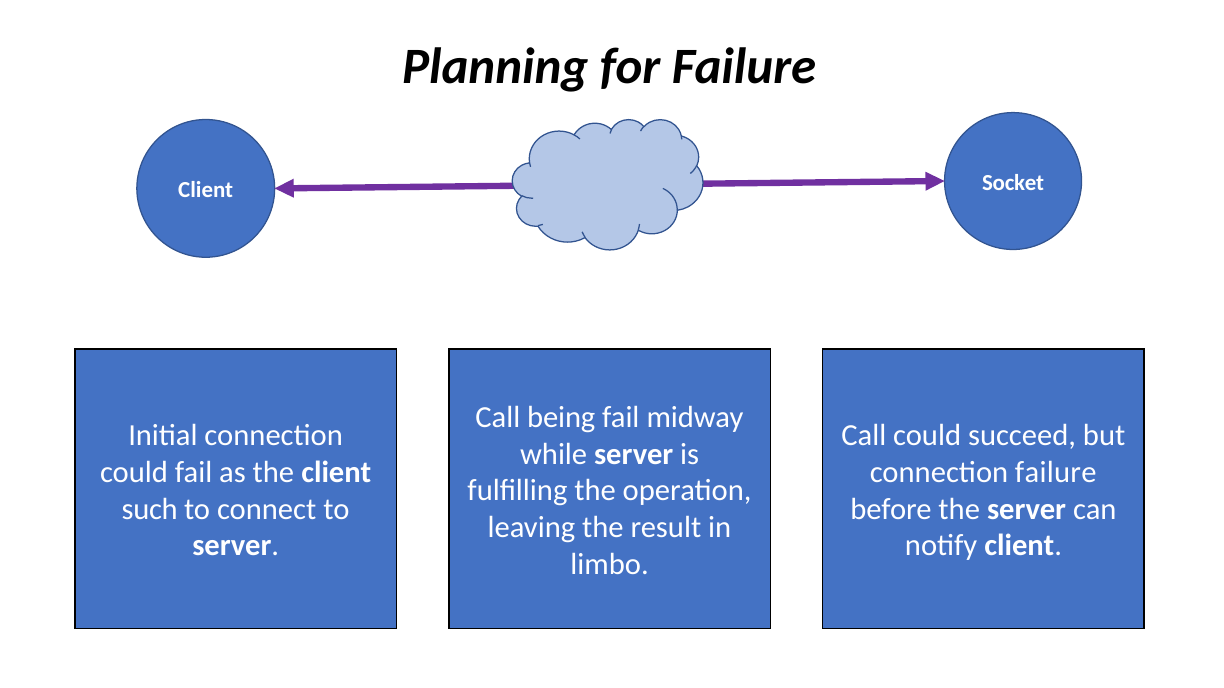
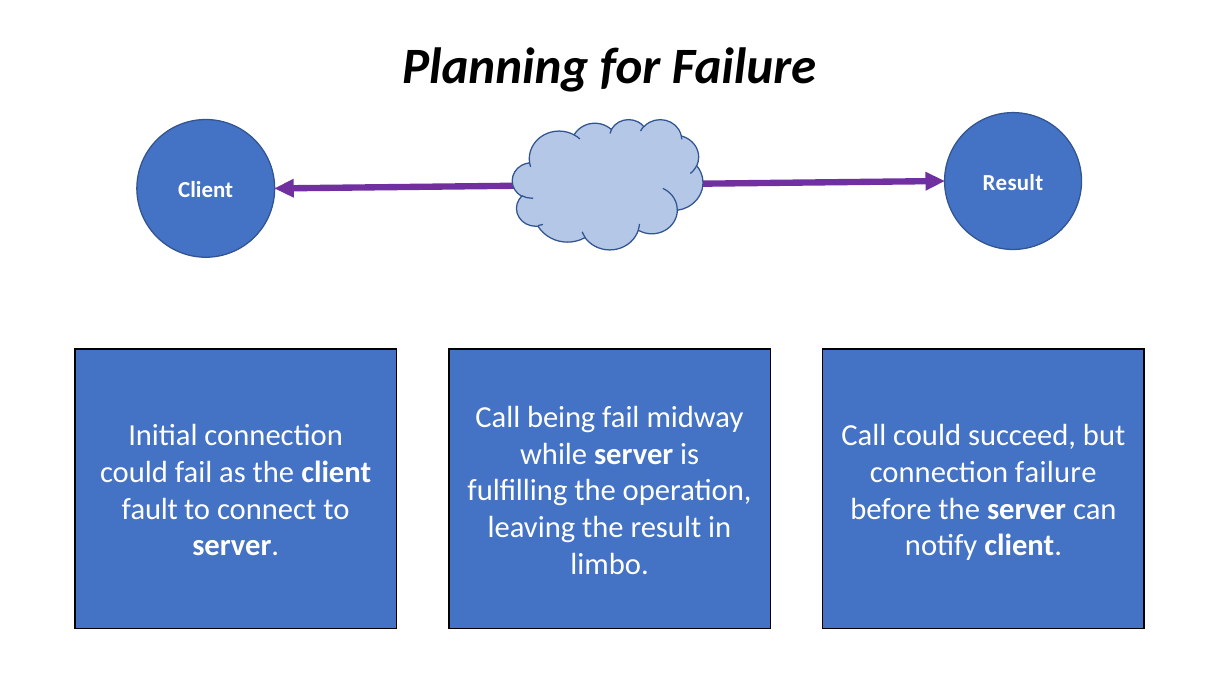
Client Socket: Socket -> Result
such: such -> fault
